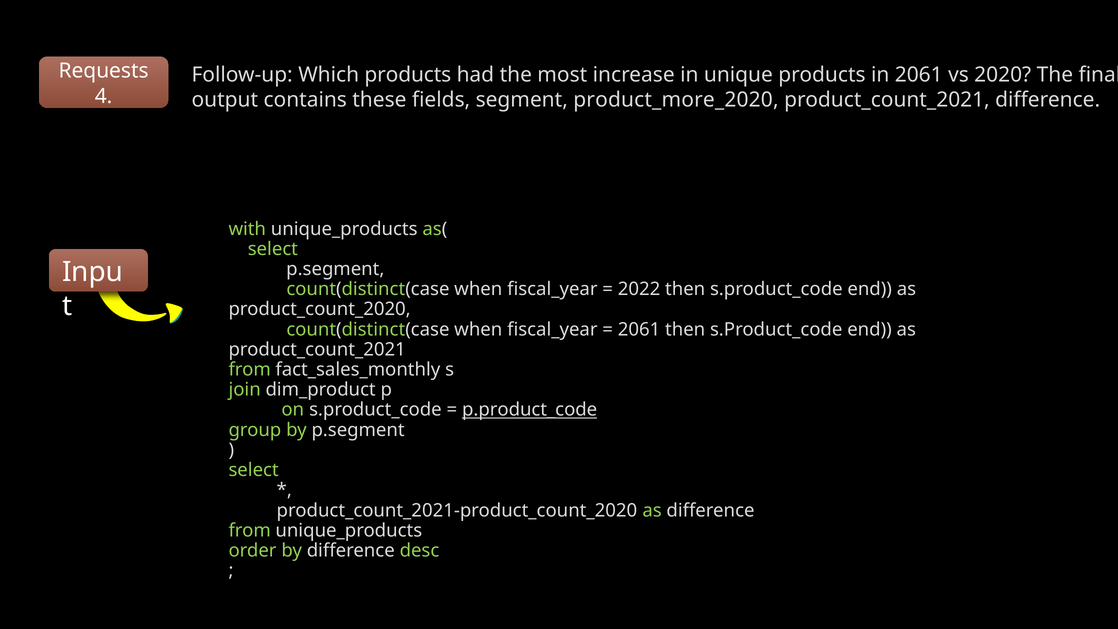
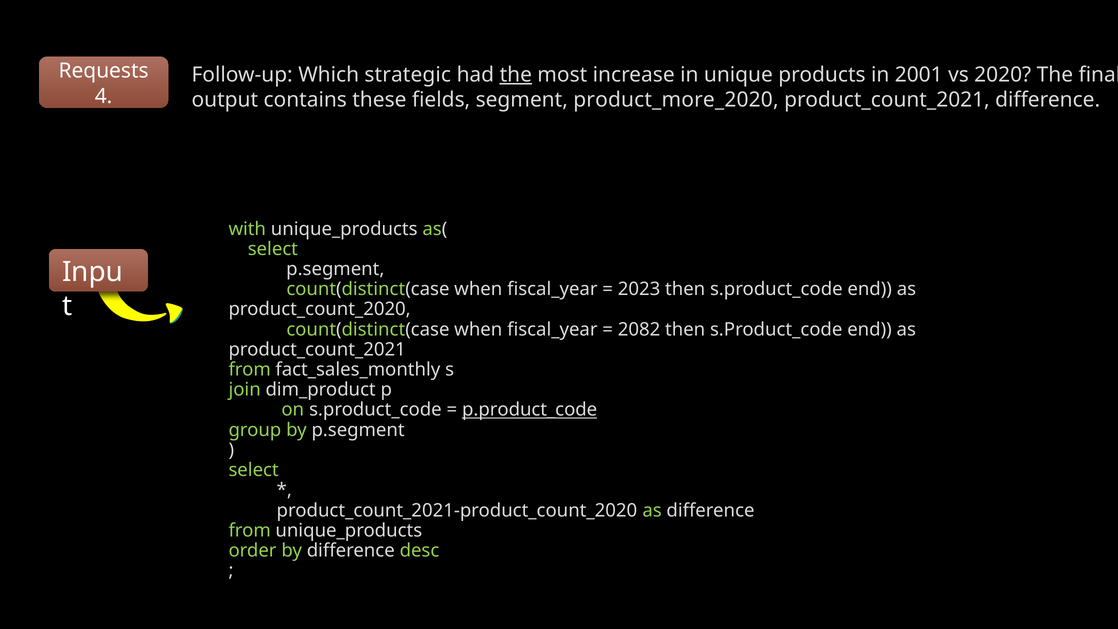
Which products: products -> strategic
the at (516, 75) underline: none -> present
in 2061: 2061 -> 2001
2022: 2022 -> 2023
2061 at (639, 329): 2061 -> 2082
